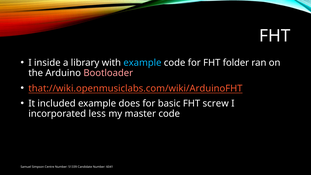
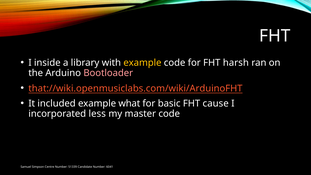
example at (142, 63) colour: light blue -> yellow
folder: folder -> harsh
does: does -> what
screw: screw -> cause
